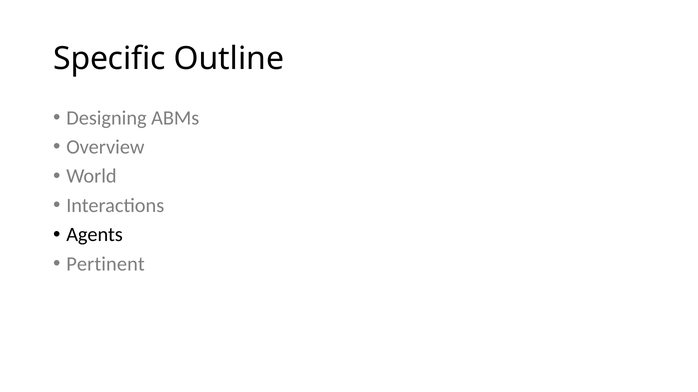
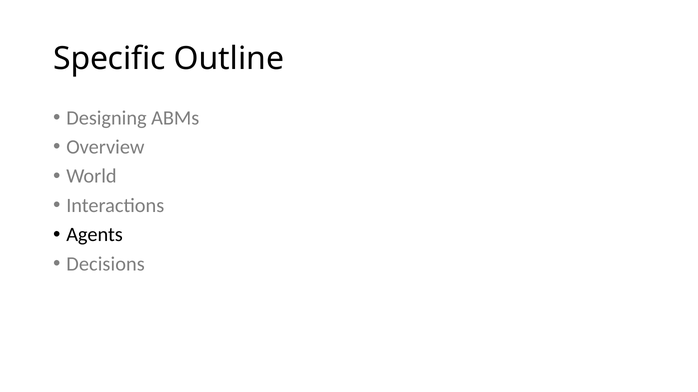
Pertinent: Pertinent -> Decisions
